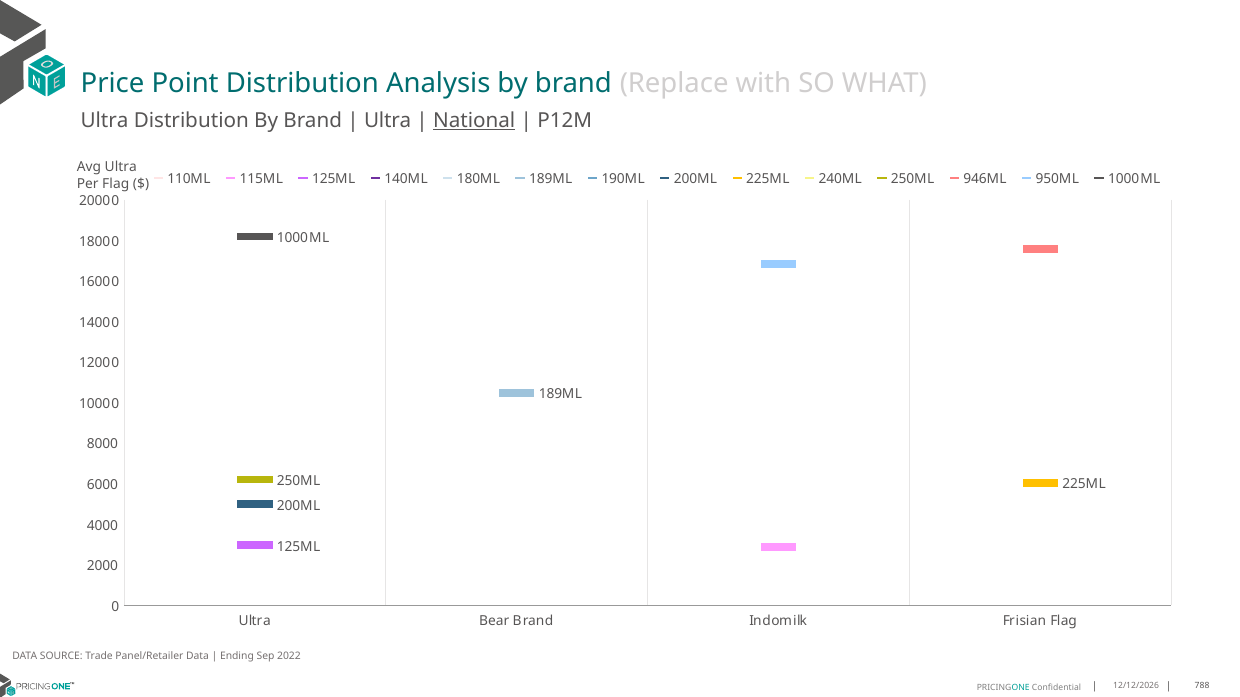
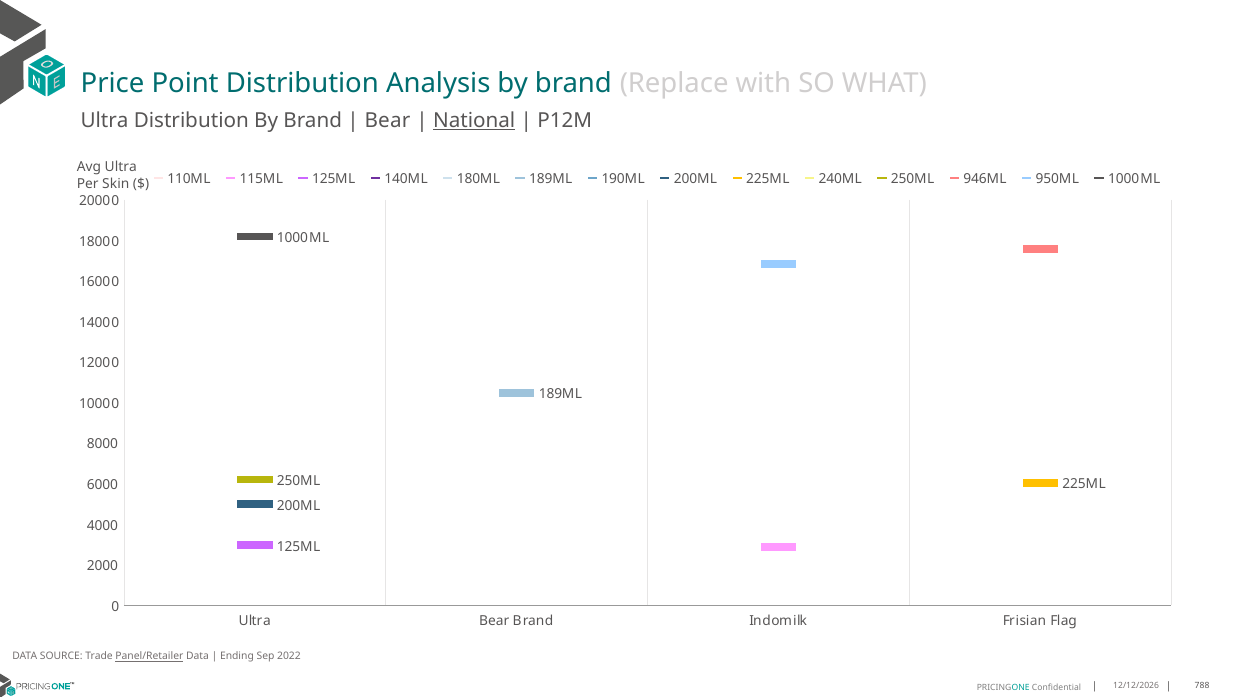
Ultra at (388, 121): Ultra -> Bear
Per Flag: Flag -> Skin
Panel/Retailer underline: none -> present
